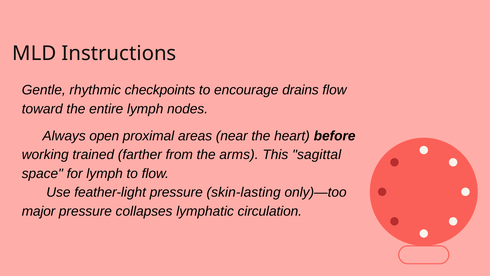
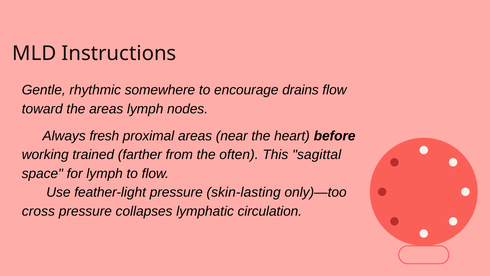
checkpoints: checkpoints -> somewhere
the entire: entire -> areas
open: open -> fresh
arms: arms -> often
major: major -> cross
